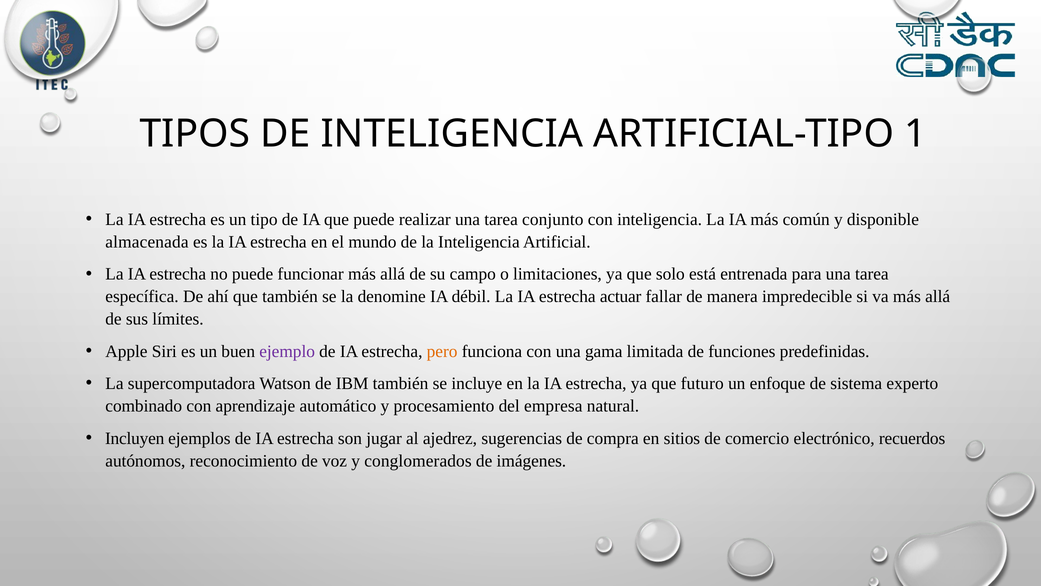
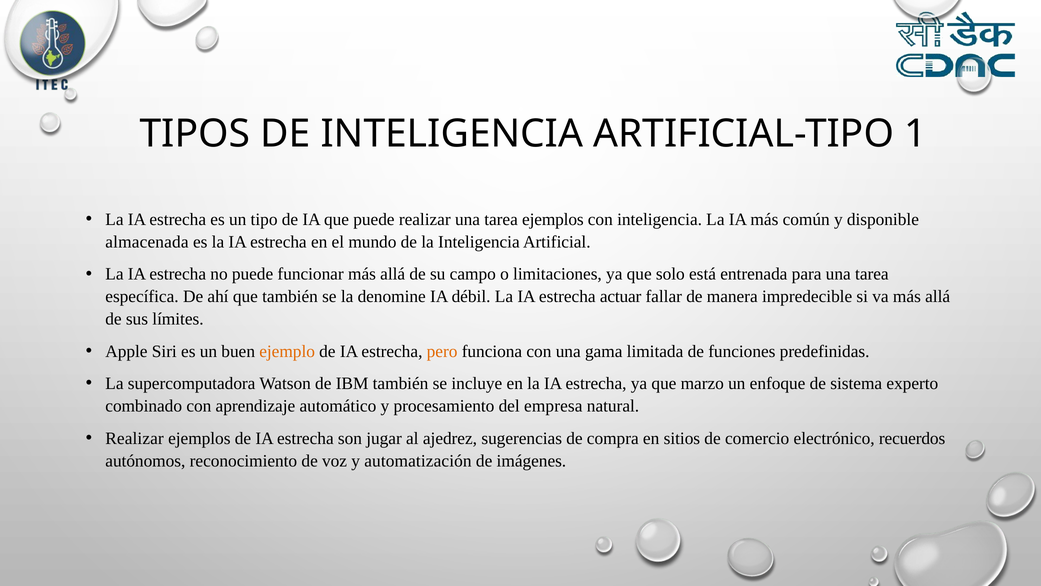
tarea conjunto: conjunto -> ejemplos
ejemplo colour: purple -> orange
futuro: futuro -> marzo
Incluyen at (135, 438): Incluyen -> Realizar
conglomerados: conglomerados -> automatización
